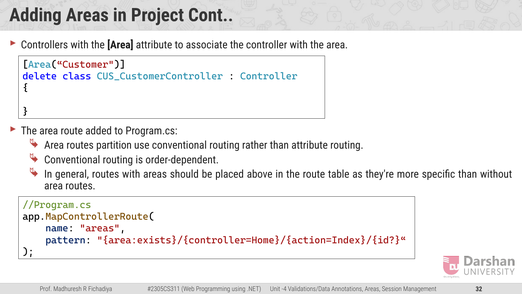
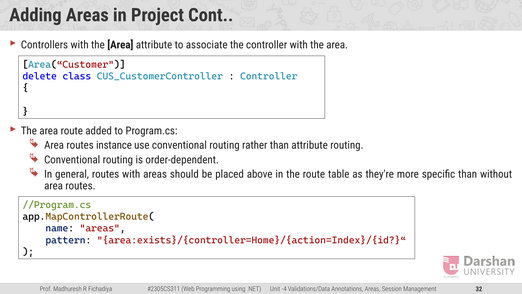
partition: partition -> instance
